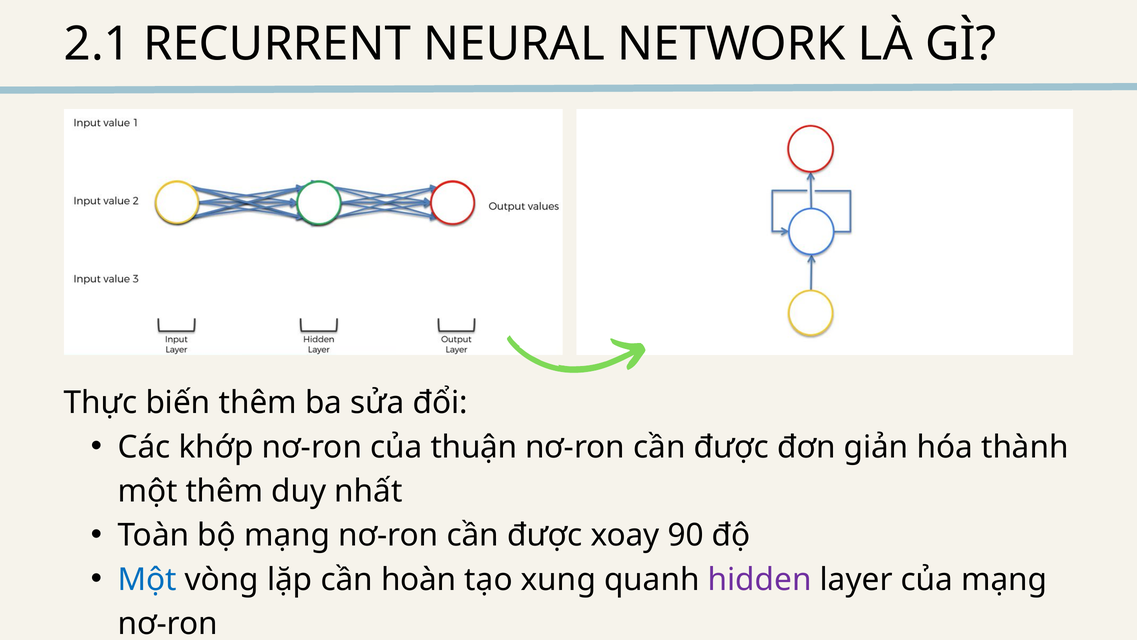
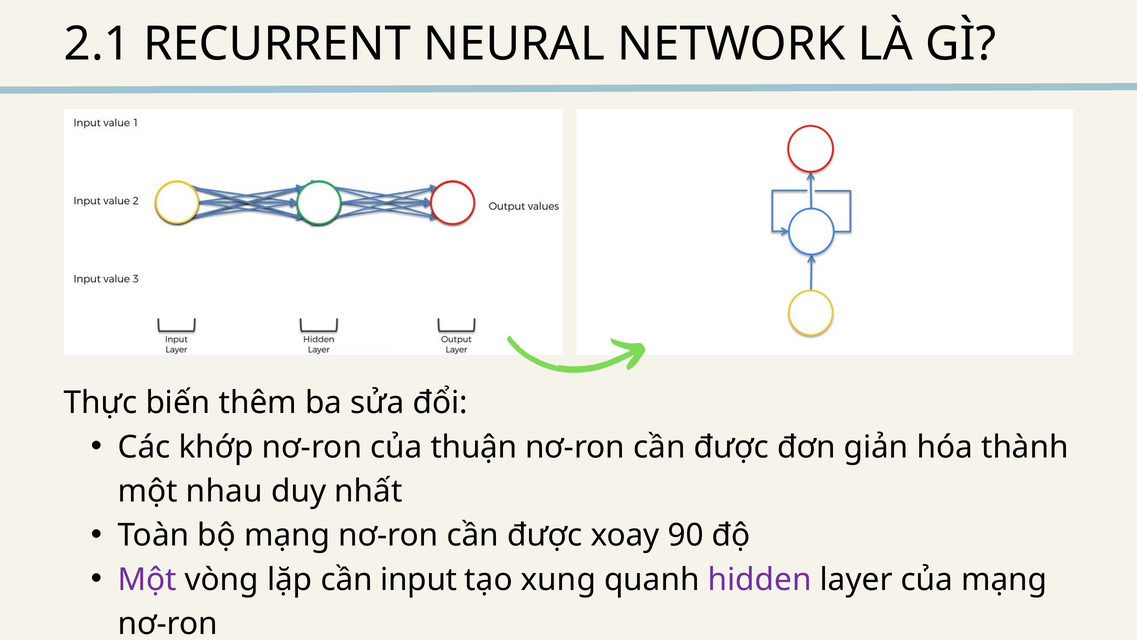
một thêm: thêm -> nhau
Một at (147, 579) colour: blue -> purple
hoàn: hoàn -> input
